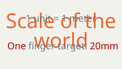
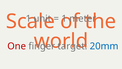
20mm colour: red -> blue
